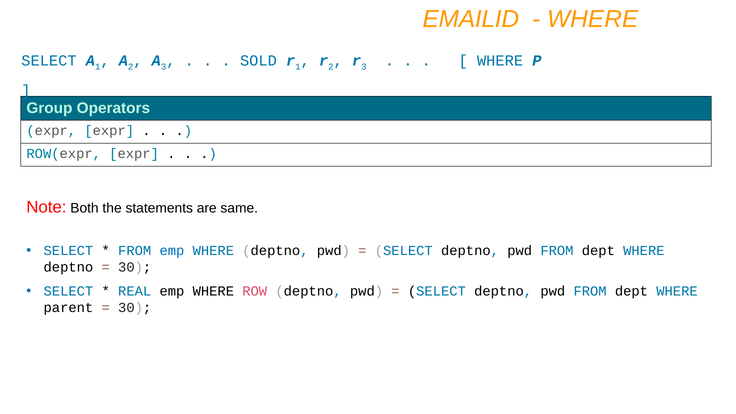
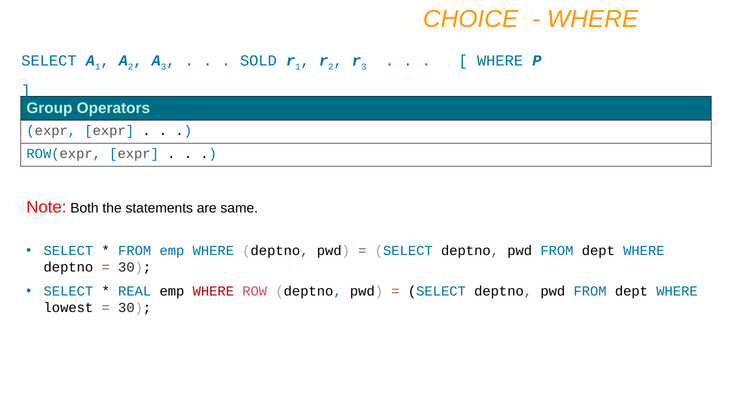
EMAILID: EMAILID -> CHOICE
WHERE at (213, 291) colour: black -> red
parent: parent -> lowest
